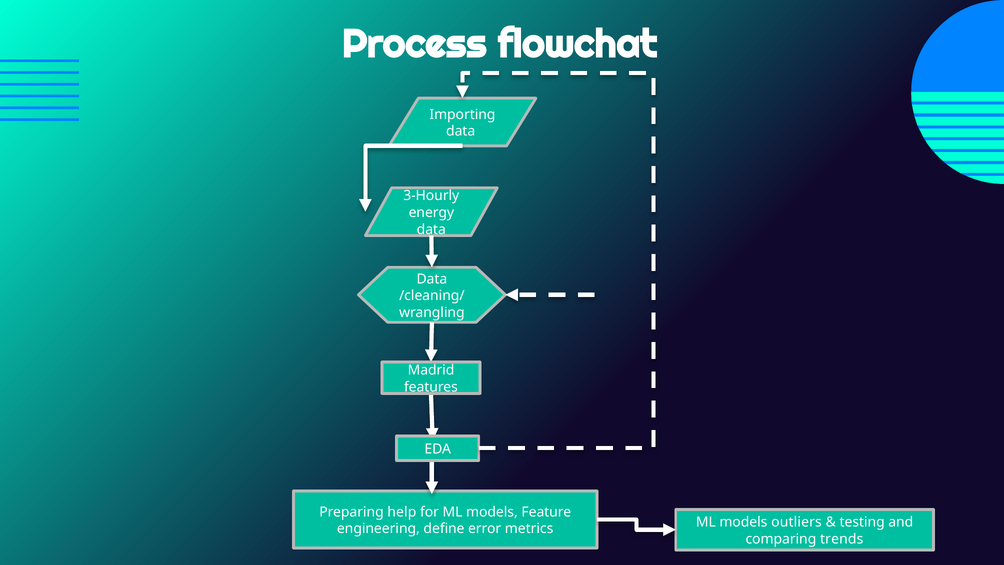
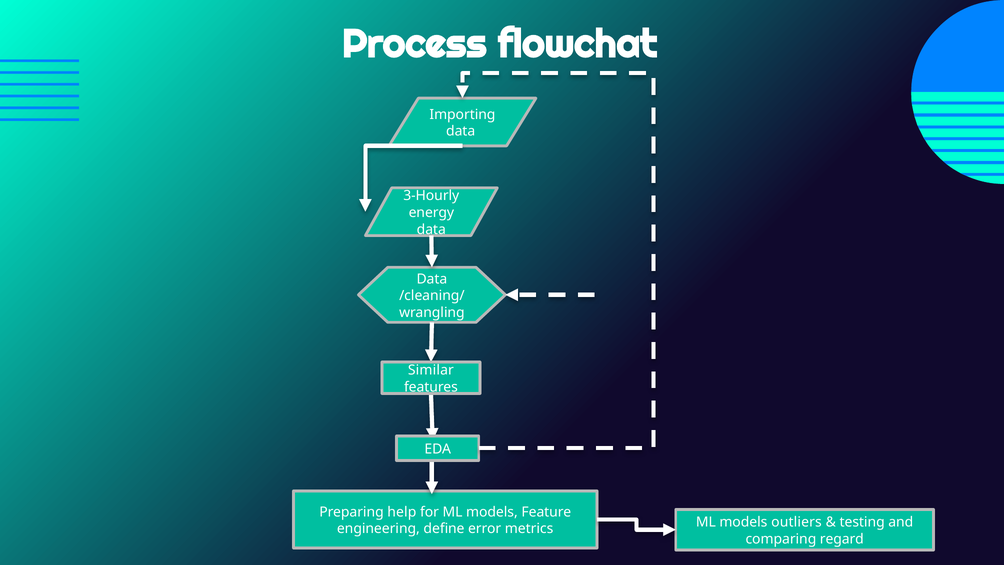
Madrid: Madrid -> Similar
trends: trends -> regard
